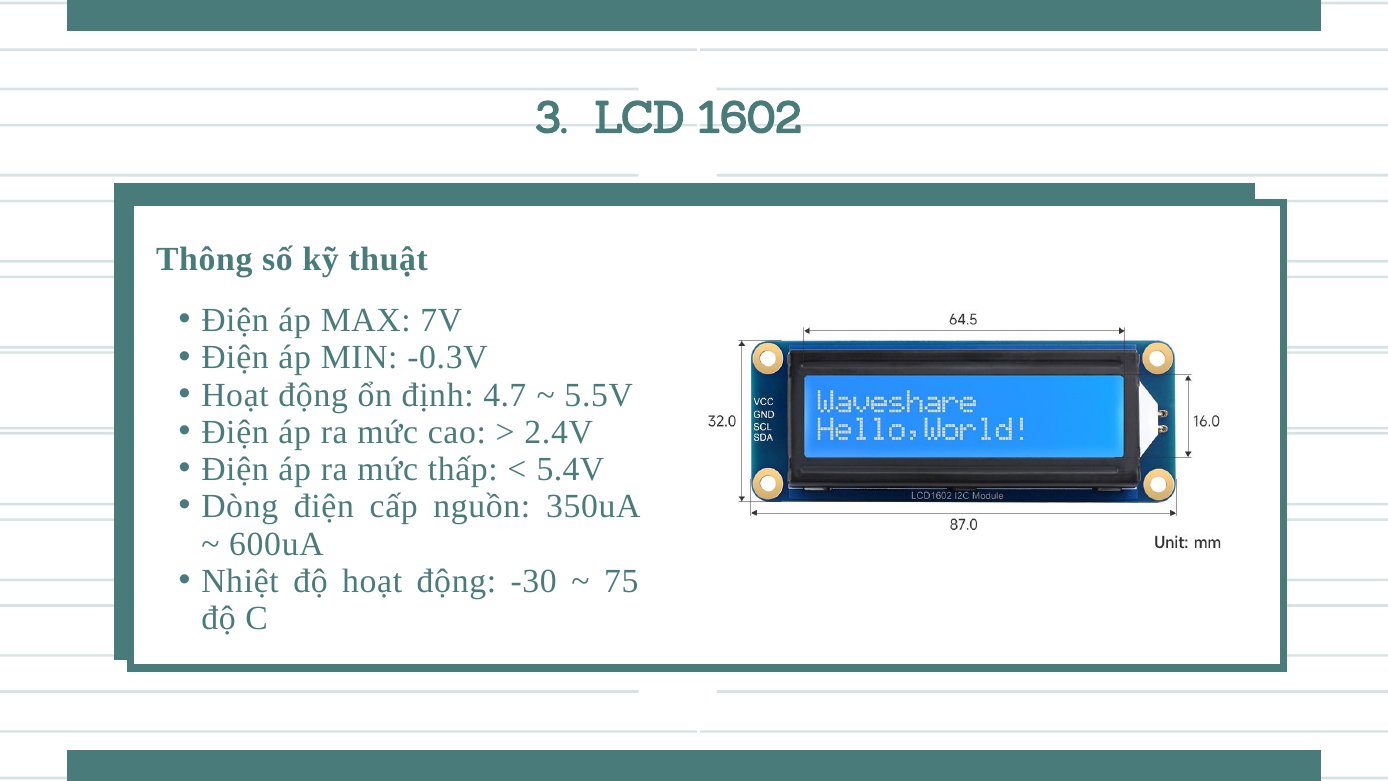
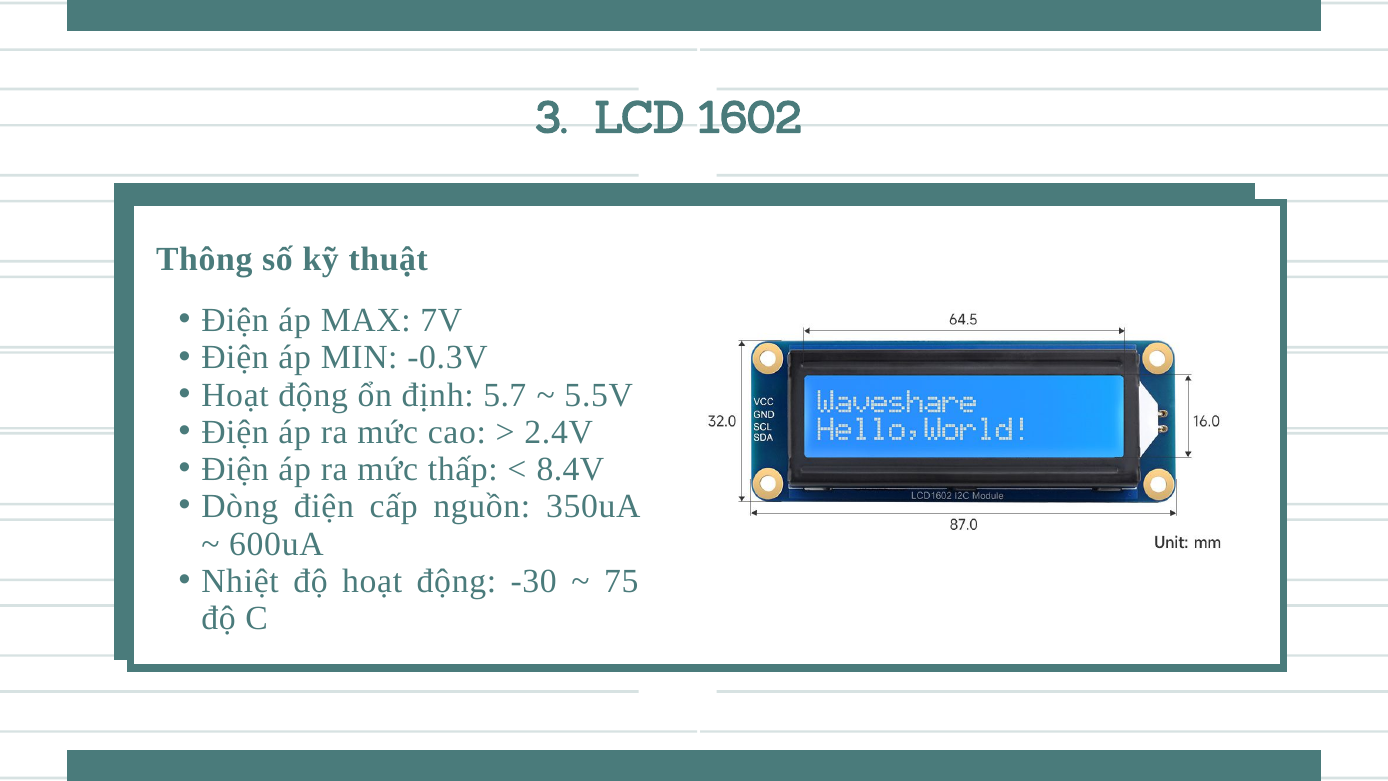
4.7: 4.7 -> 5.7
5.4V: 5.4V -> 8.4V
